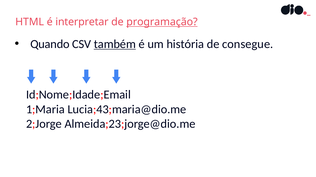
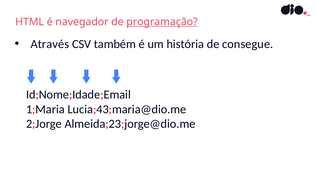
interpretar: interpretar -> navegador
Quando: Quando -> Através
também underline: present -> none
